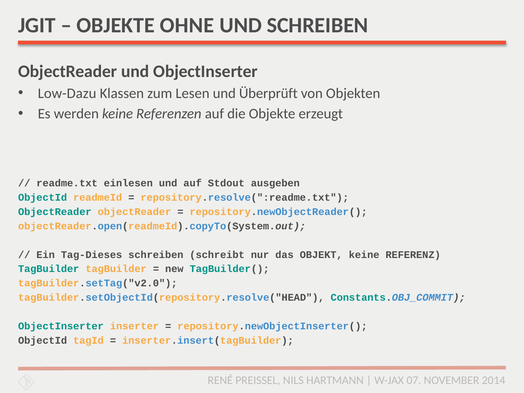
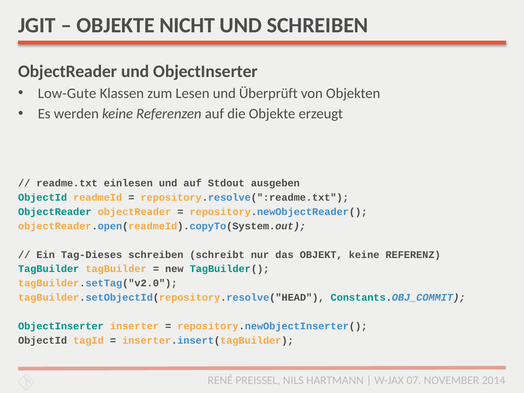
OHNE: OHNE -> NICHT
Low-Dazu: Low-Dazu -> Low-Gute
